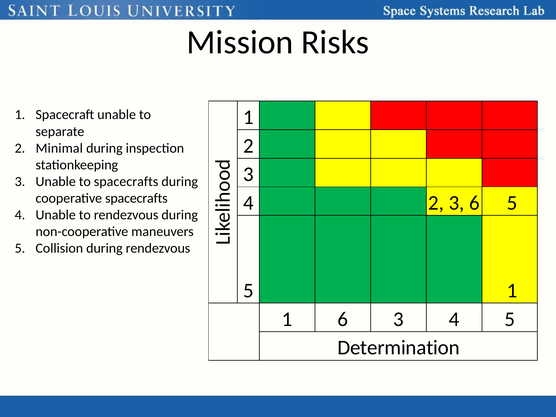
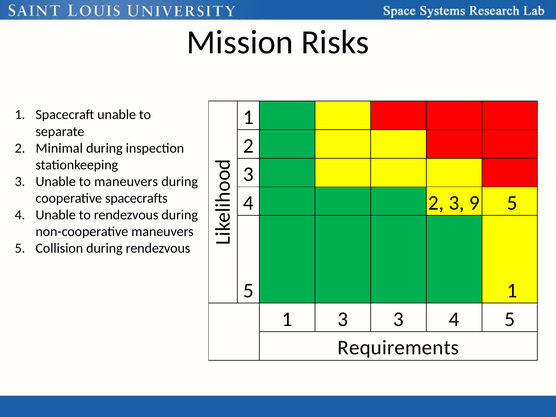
to spacecrafts: spacecrafts -> maneuvers
3 6: 6 -> 9
1 6: 6 -> 3
Determination: Determination -> Requirements
